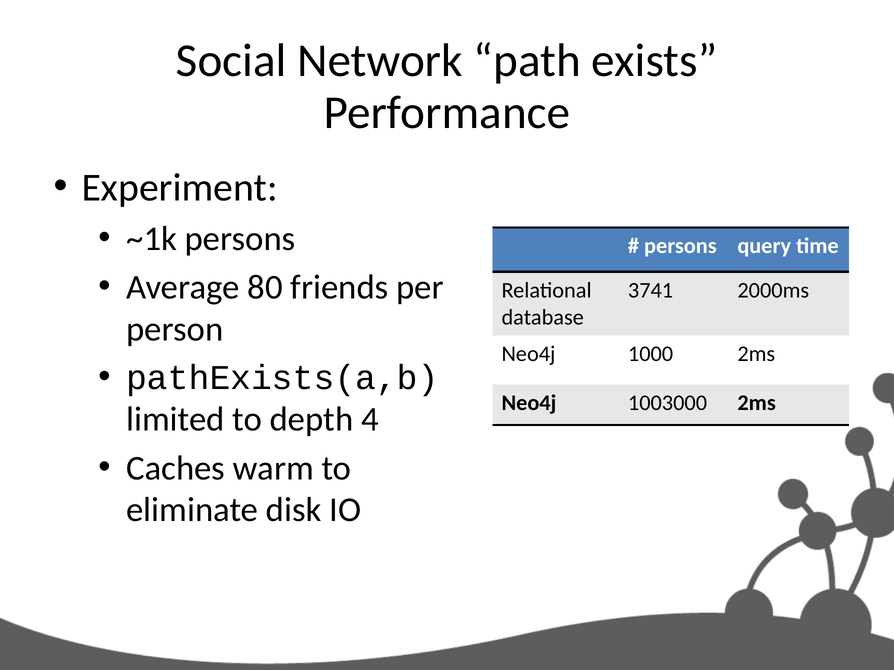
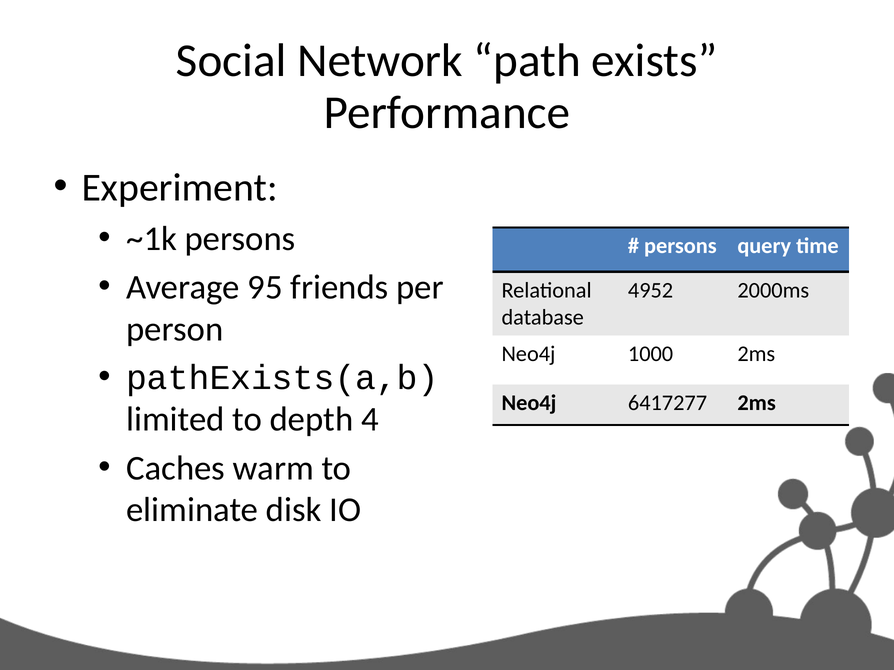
80: 80 -> 95
3741: 3741 -> 4952
1003000: 1003000 -> 6417277
